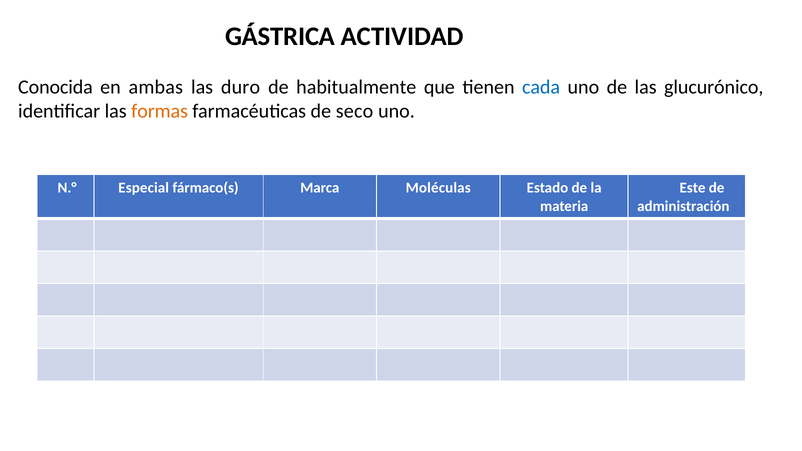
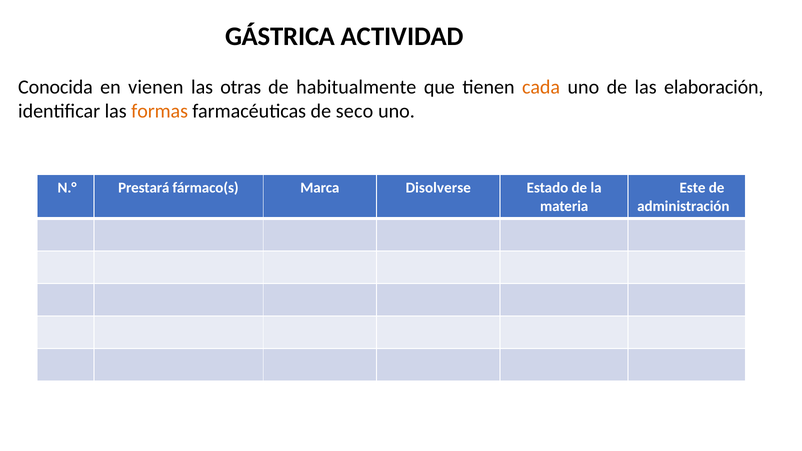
ambas: ambas -> vienen
duro: duro -> otras
cada colour: blue -> orange
glucurónico: glucurónico -> elaboración
Especial: Especial -> Prestará
Moléculas: Moléculas -> Disolverse
